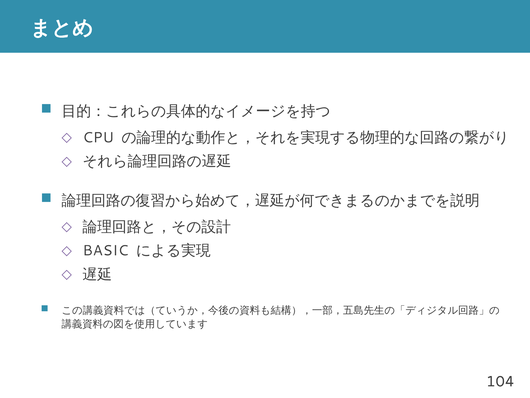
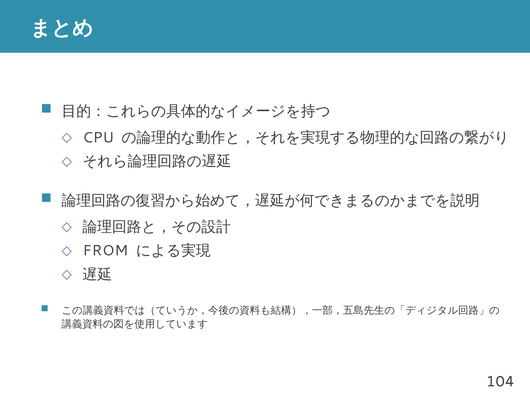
BASIC: BASIC -> FROM
